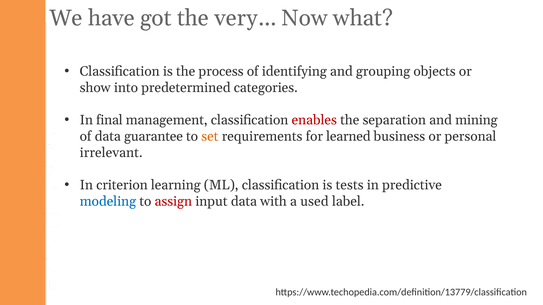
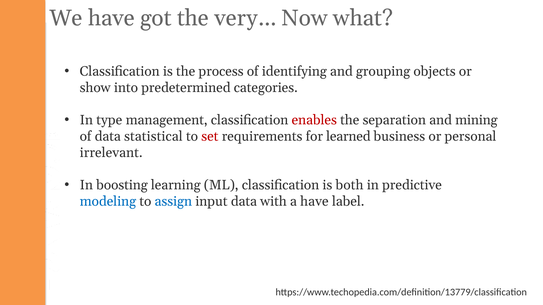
final: final -> type
guarantee: guarantee -> statistical
set colour: orange -> red
criterion: criterion -> boosting
tests: tests -> both
assign colour: red -> blue
a used: used -> have
